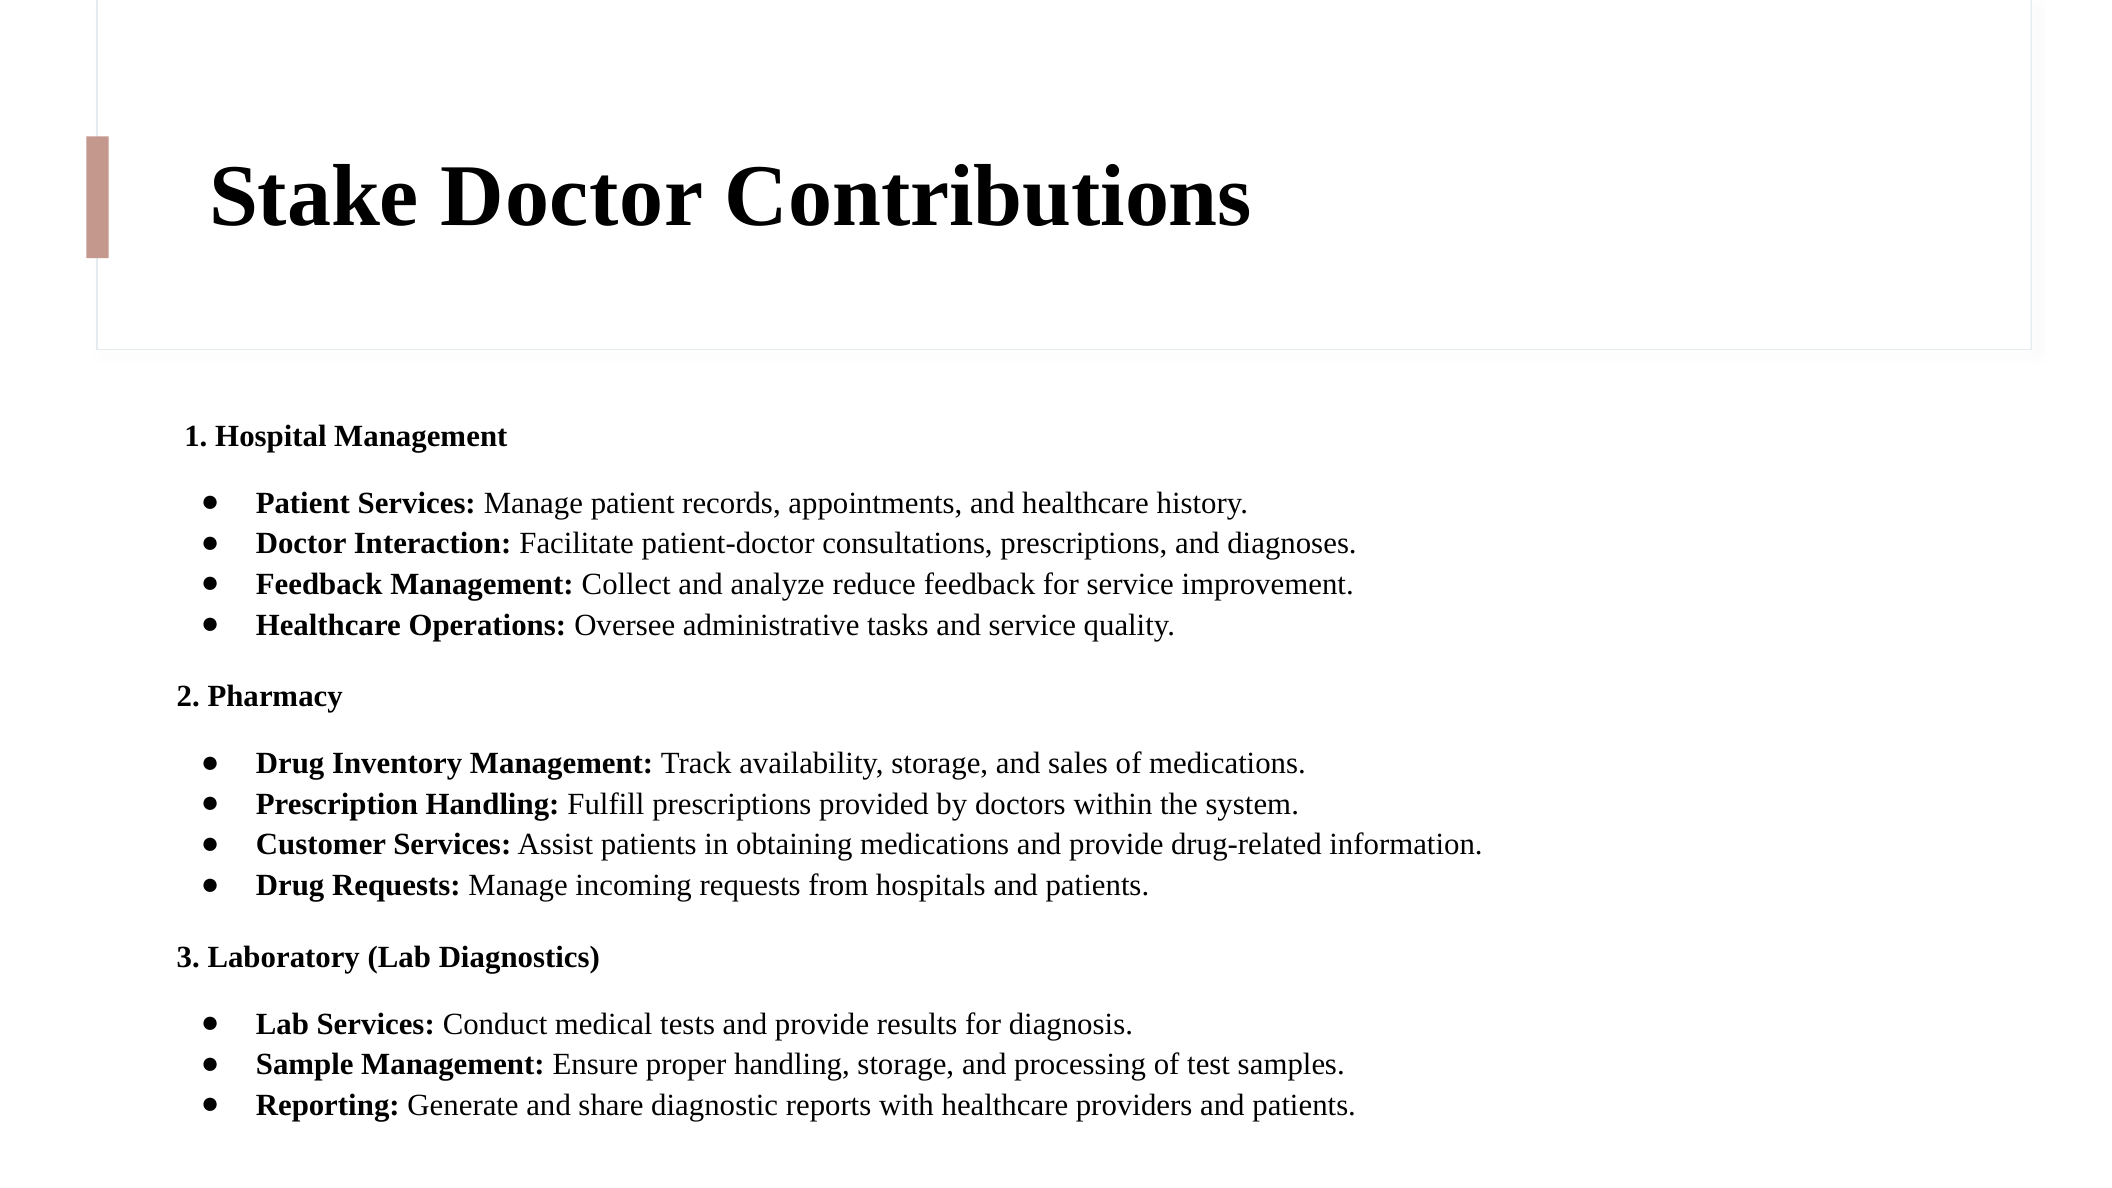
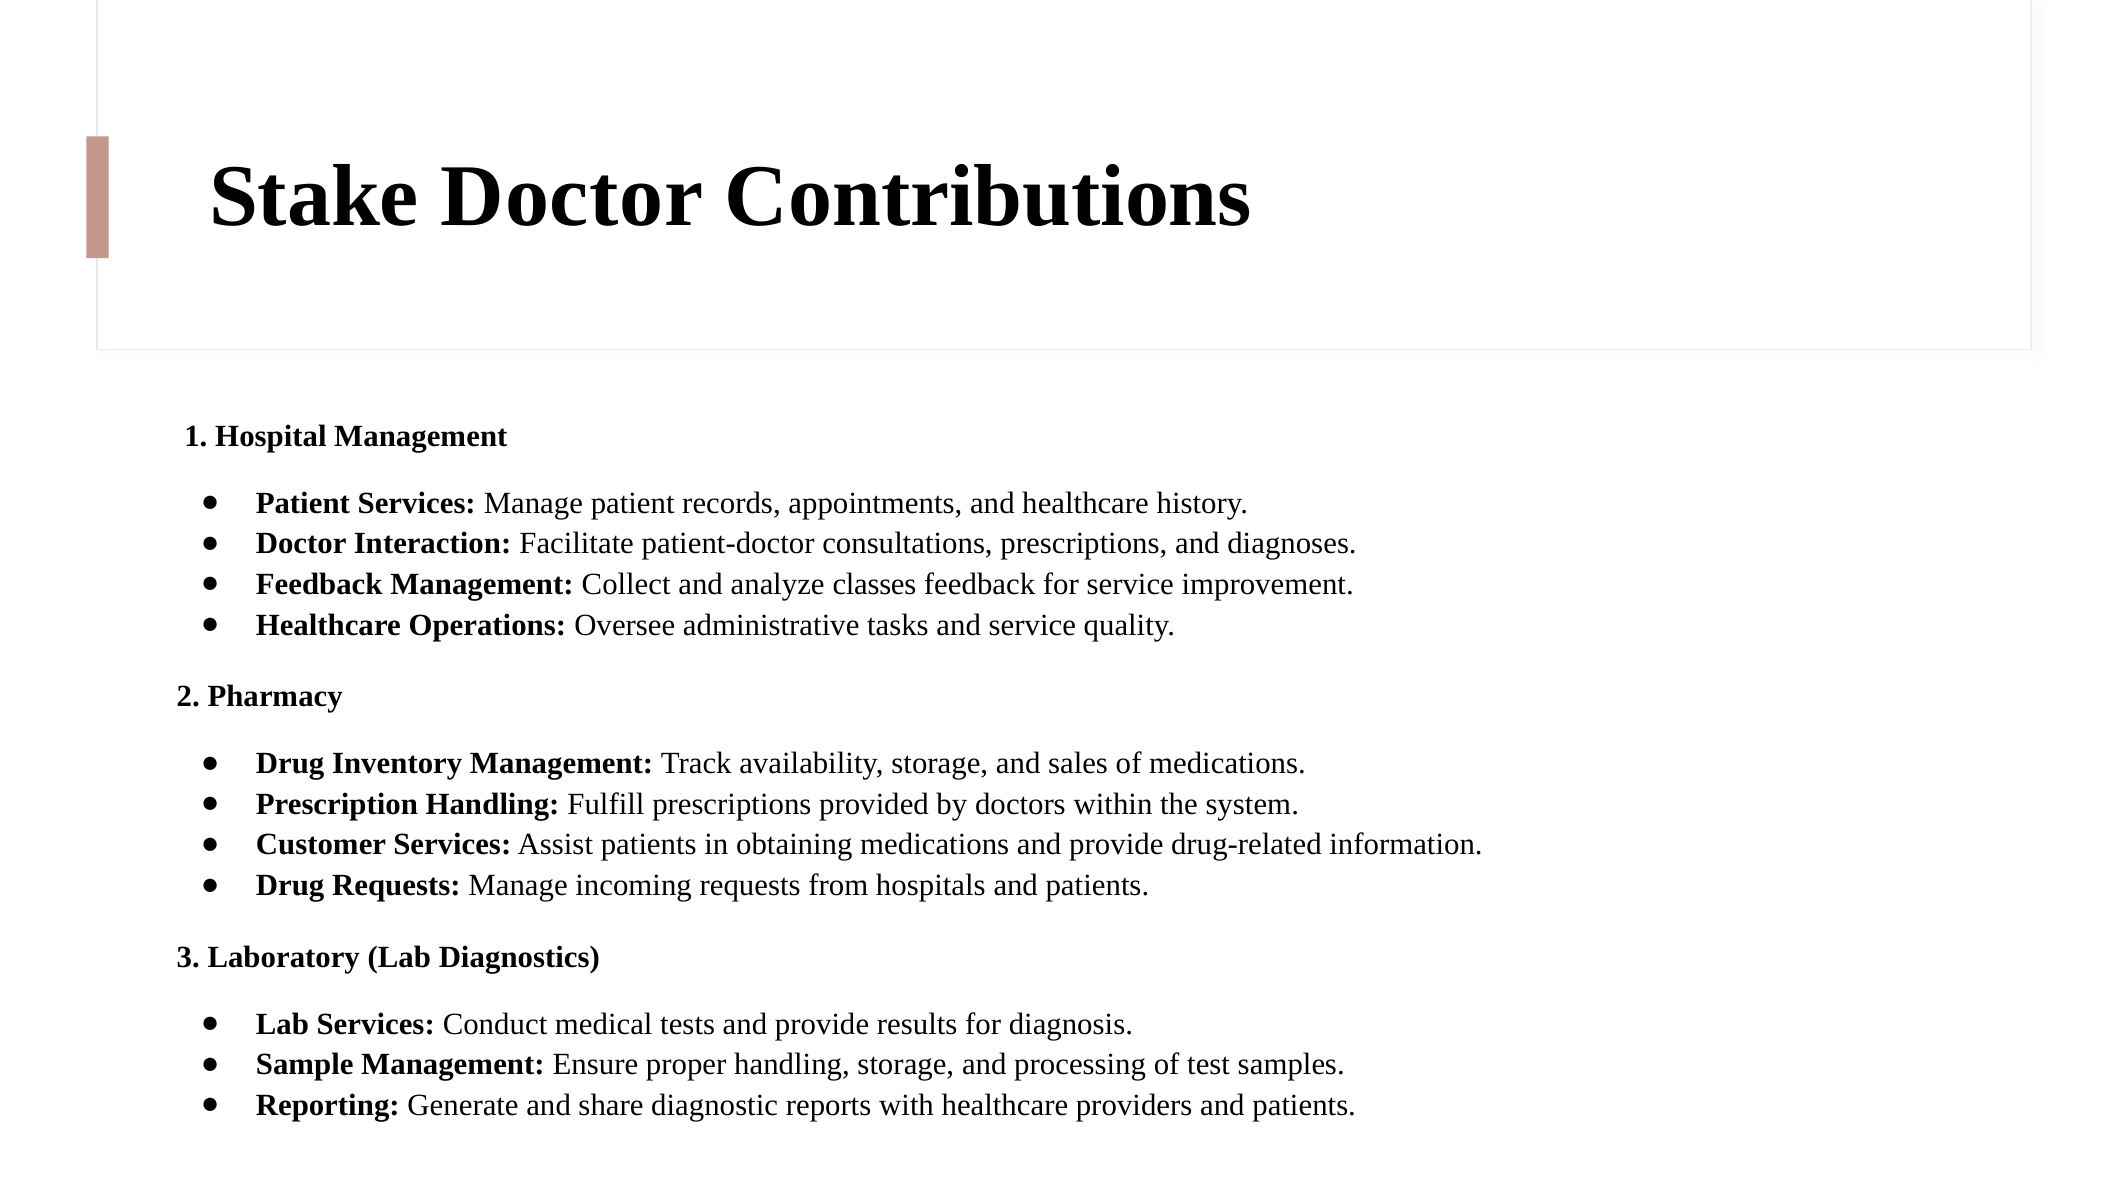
reduce: reduce -> classes
